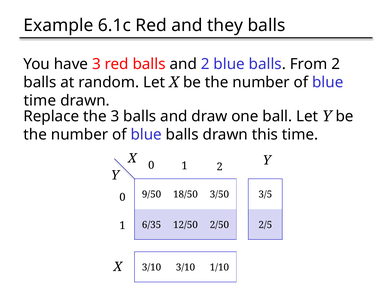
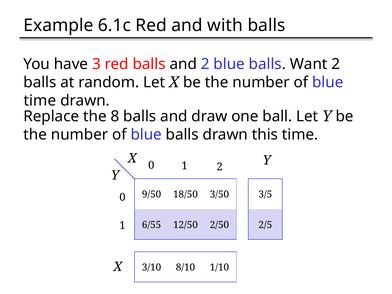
they: they -> with
From: From -> Want
the 3: 3 -> 8
6/35: 6/35 -> 6/55
3/10 3/10: 3/10 -> 8/10
